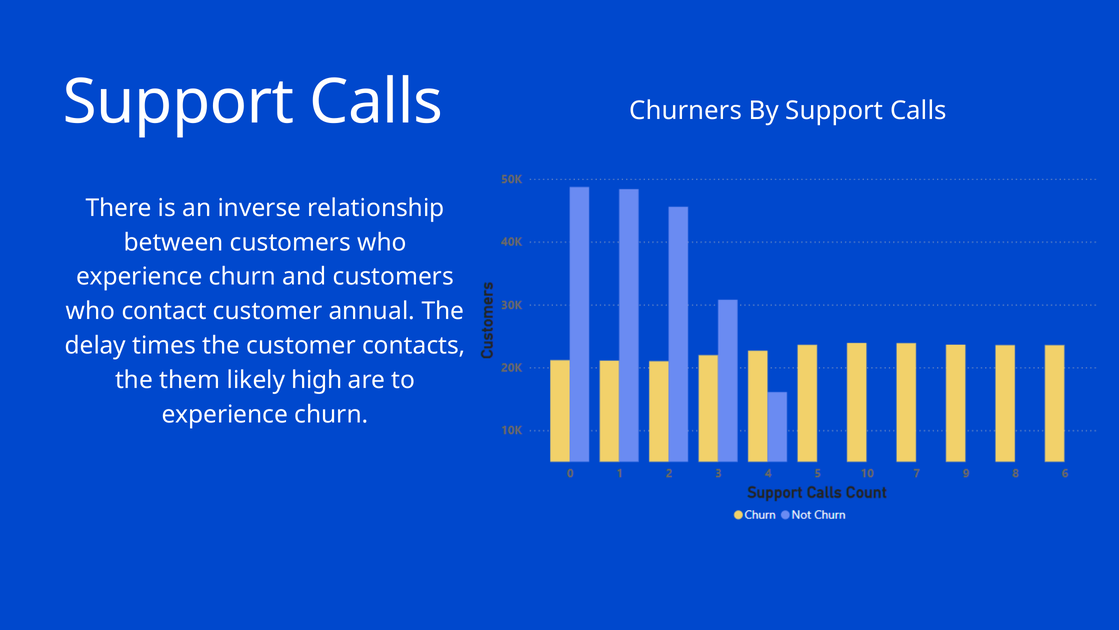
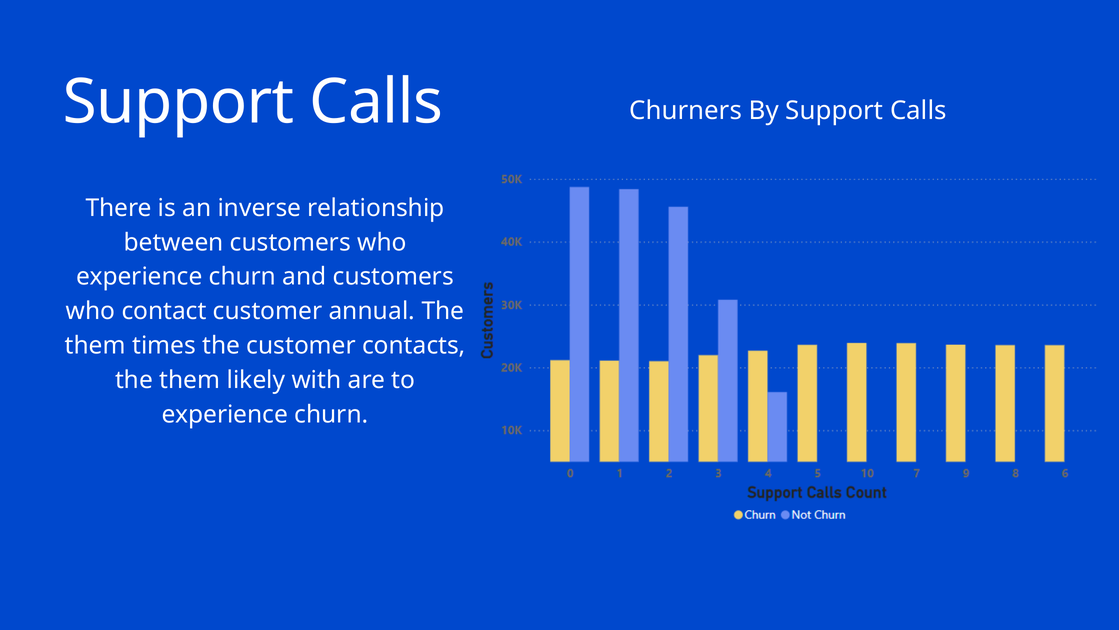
delay at (95, 345): delay -> them
high: high -> with
